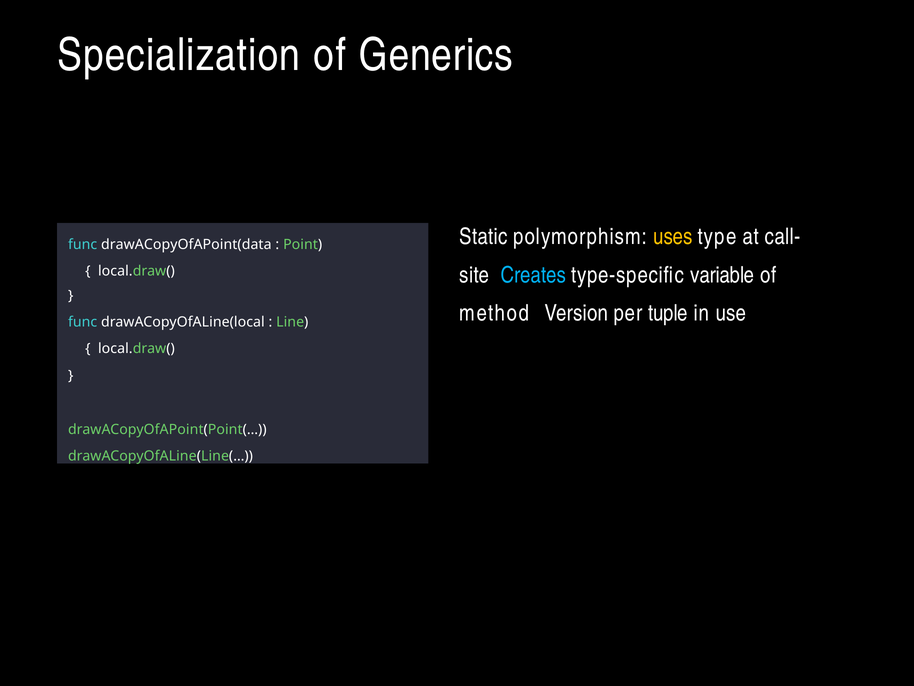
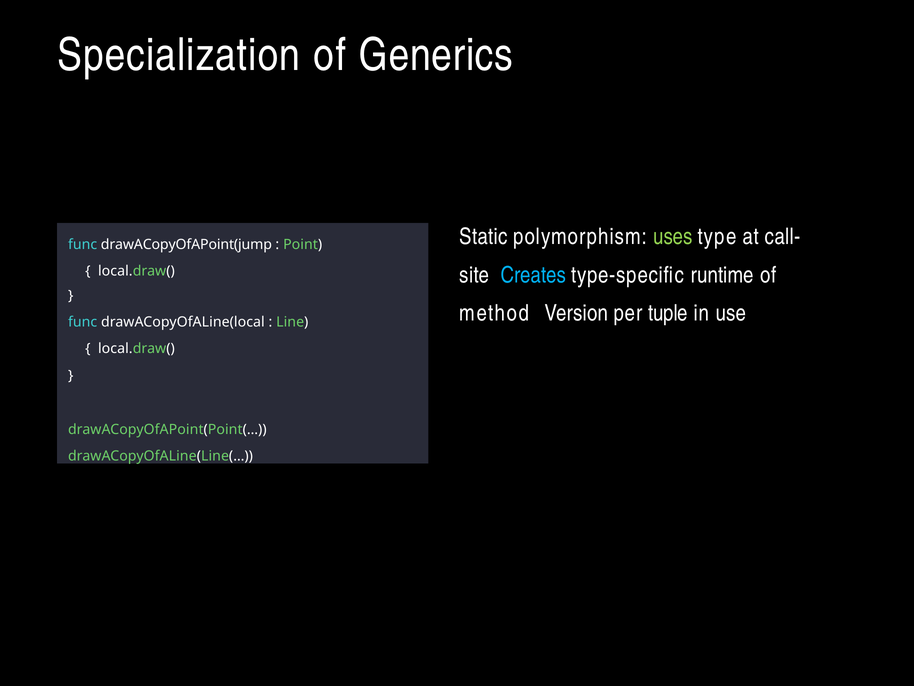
uses colour: yellow -> light green
drawACopyOfAPoint(data: drawACopyOfAPoint(data -> drawACopyOfAPoint(jump
variable: variable -> runtime
